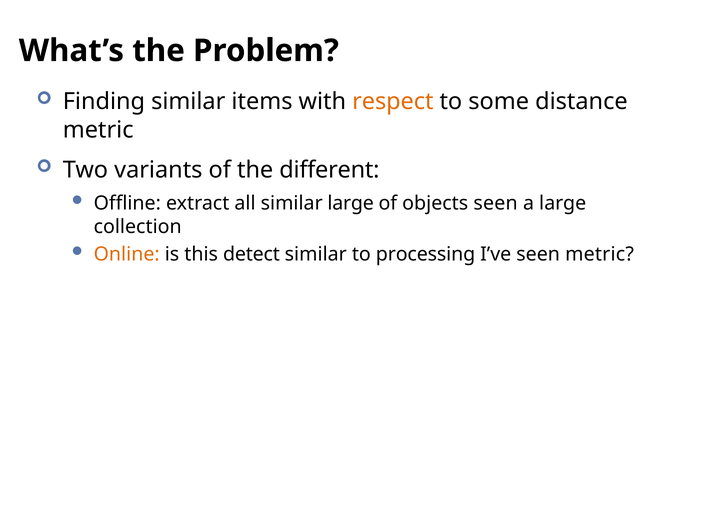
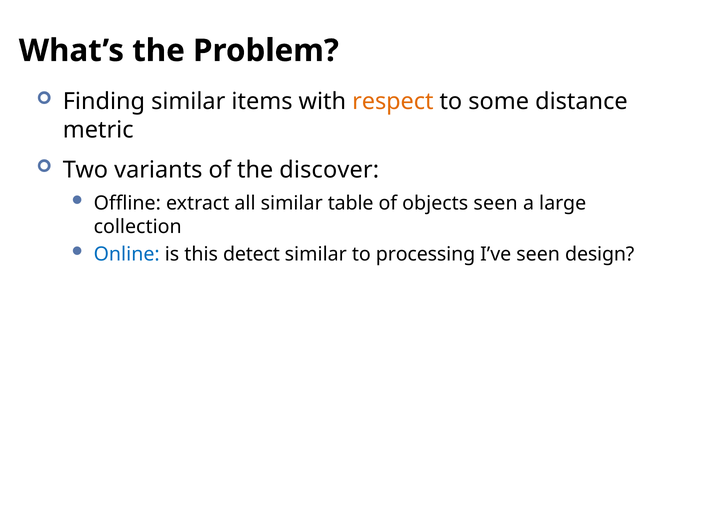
different: different -> discover
similar large: large -> table
Online colour: orange -> blue
seen metric: metric -> design
